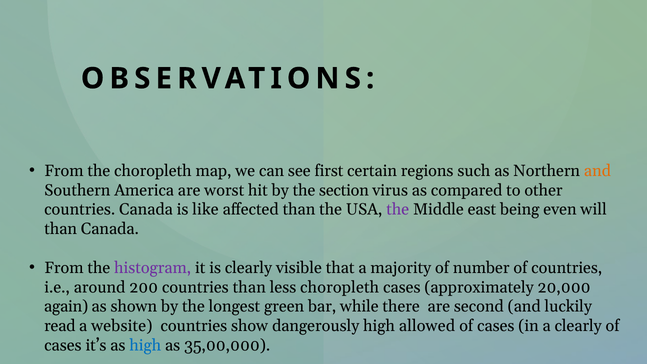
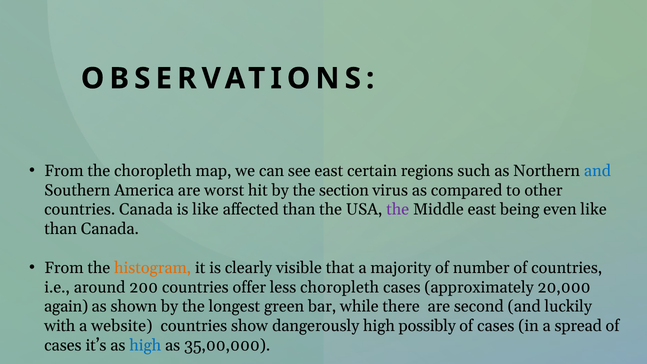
see first: first -> east
and at (597, 171) colour: orange -> blue
even will: will -> like
histogram colour: purple -> orange
countries than: than -> offer
read: read -> with
allowed: allowed -> possibly
a clearly: clearly -> spread
